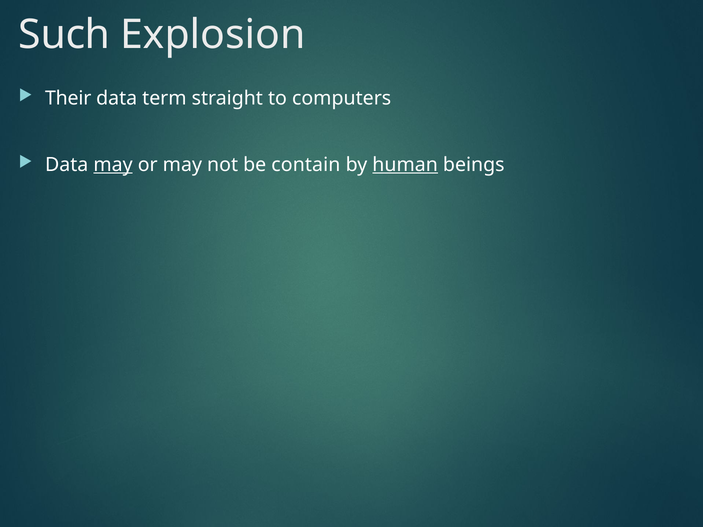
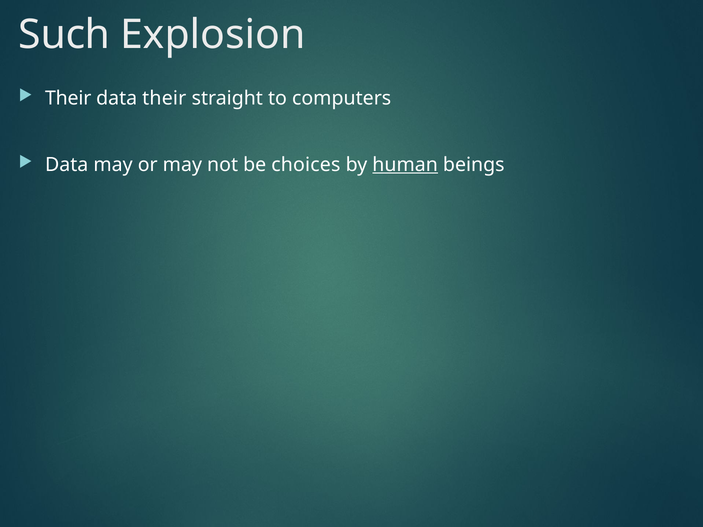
data term: term -> their
may at (113, 165) underline: present -> none
contain: contain -> choices
